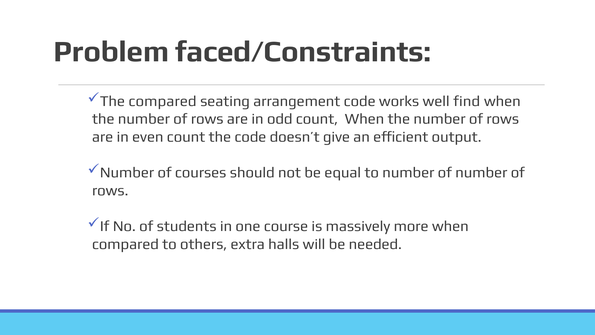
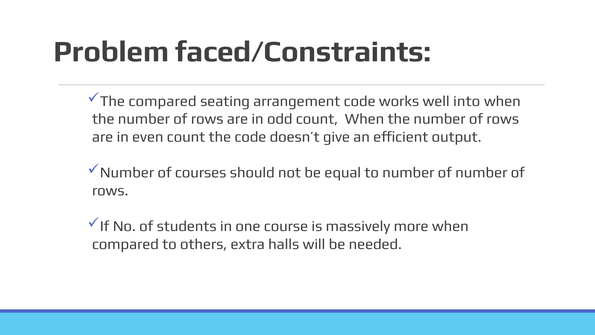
find: find -> into
